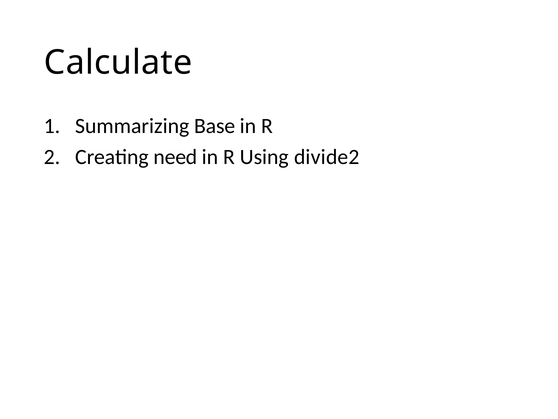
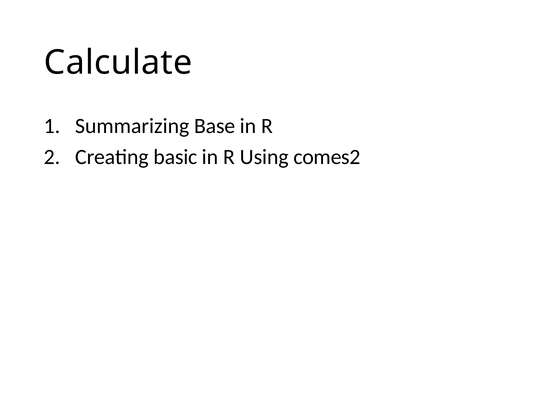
need: need -> basic
divide2: divide2 -> comes2
